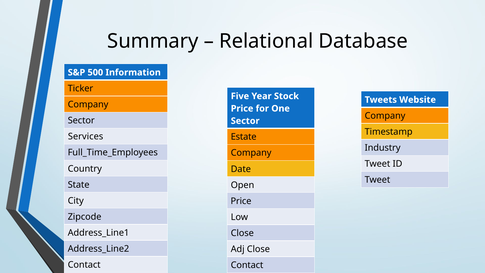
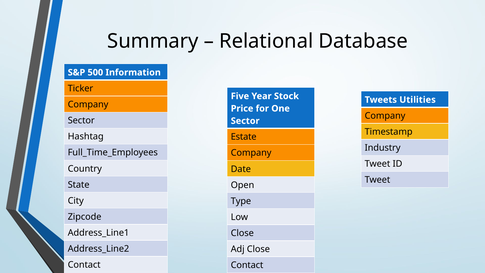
Website: Website -> Utilities
Services​: Services​ -> Hashtag​
Price​: Price​ -> Type​
